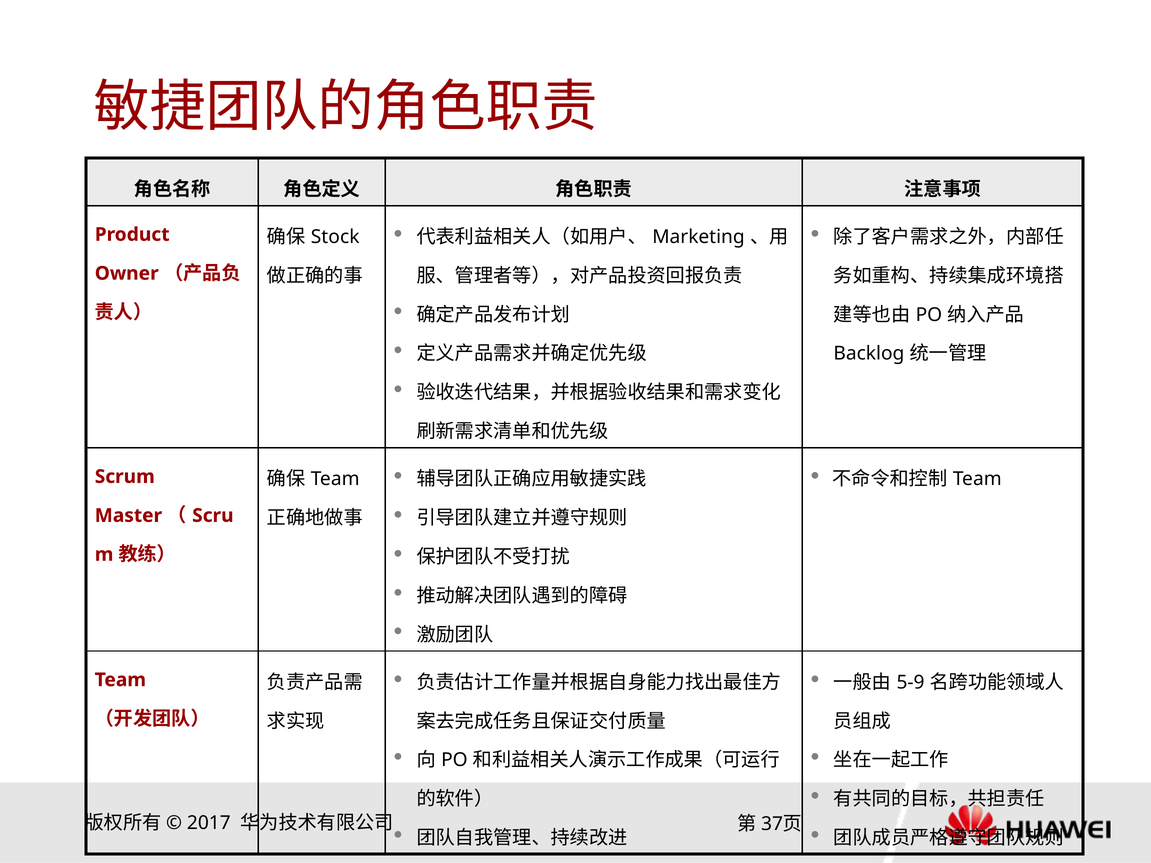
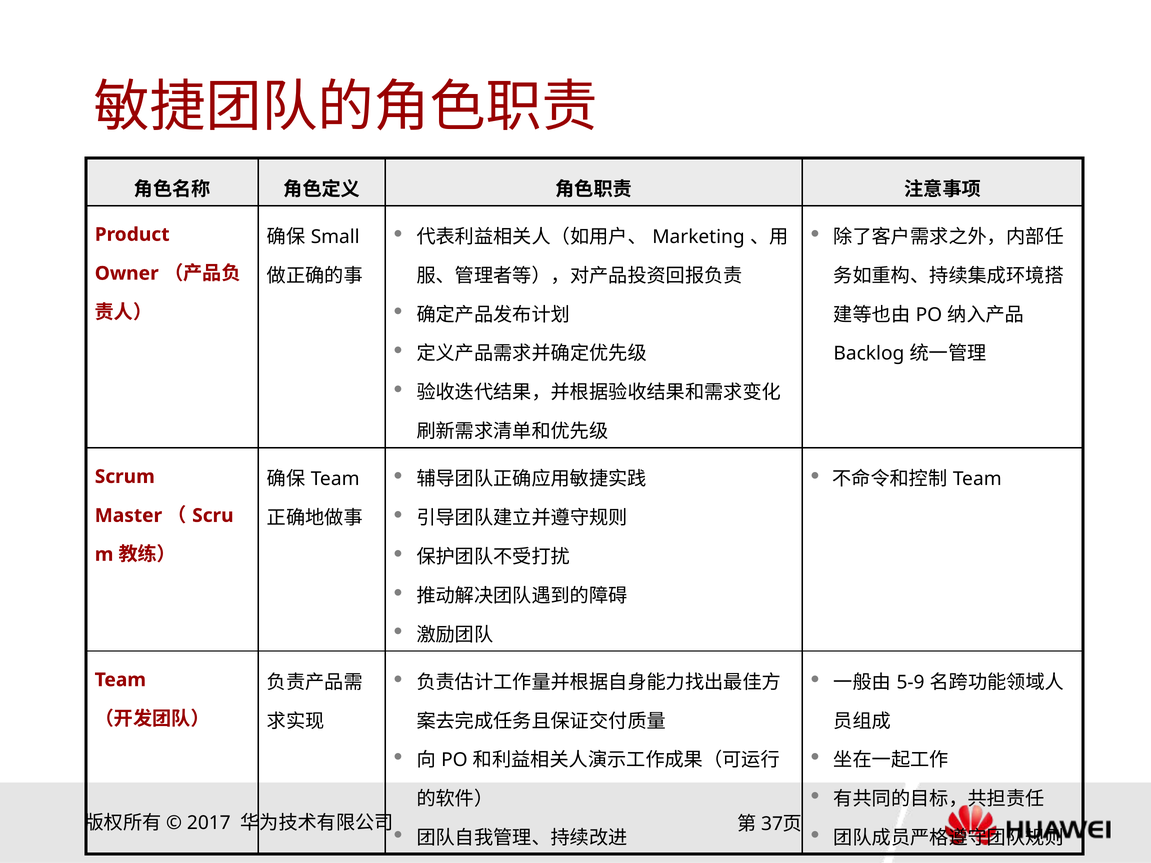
Stock: Stock -> Small
